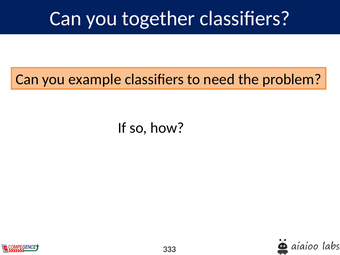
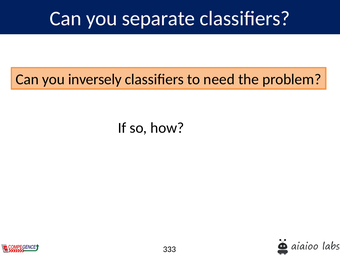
together: together -> separate
example: example -> inversely
